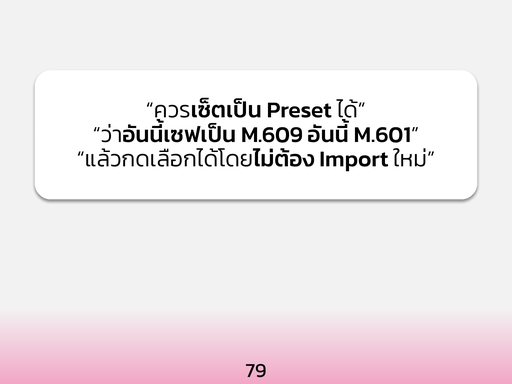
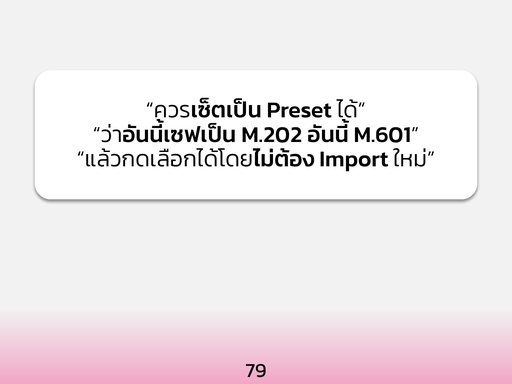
M.609: M.609 -> M.202
